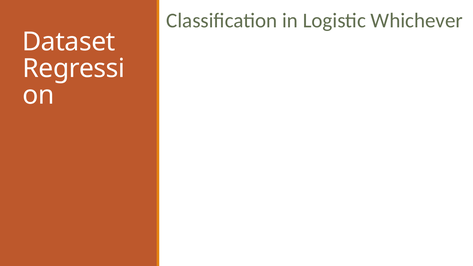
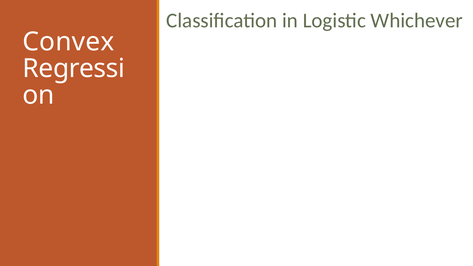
Dataset: Dataset -> Convex
